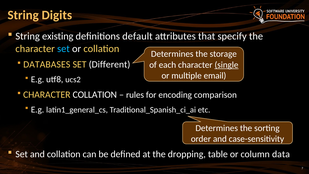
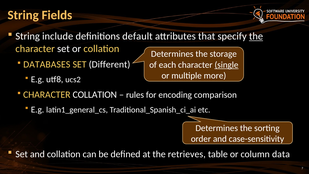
Digits: Digits -> Fields
existing: existing -> include
the at (256, 36) underline: none -> present
set at (63, 49) colour: light blue -> white
email: email -> more
dropping: dropping -> retrieves
